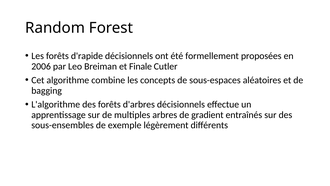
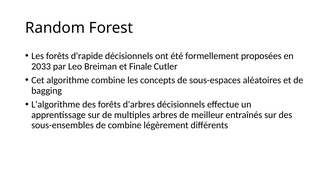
2006: 2006 -> 2033
gradient: gradient -> meilleur
de exemple: exemple -> combine
